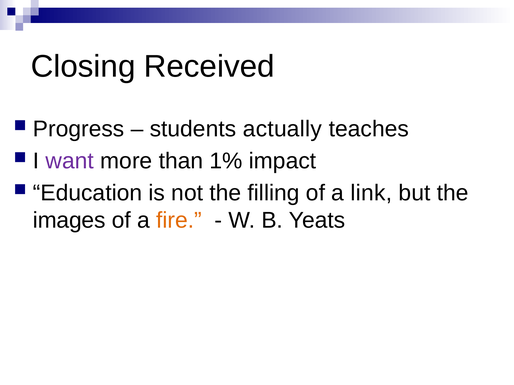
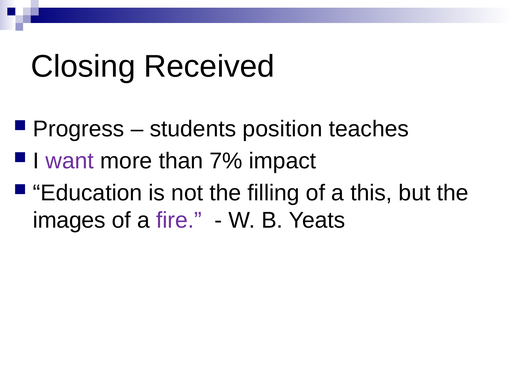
actually: actually -> position
1%: 1% -> 7%
link: link -> this
fire colour: orange -> purple
